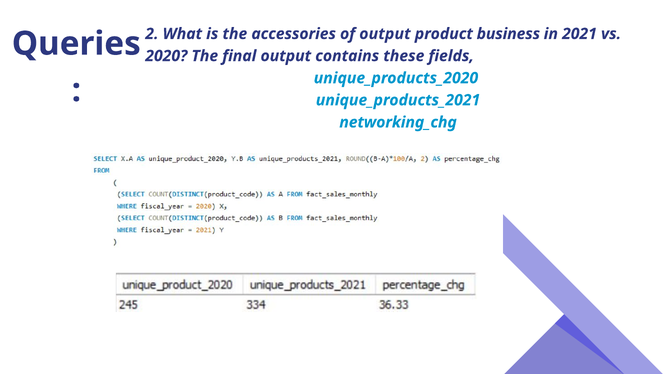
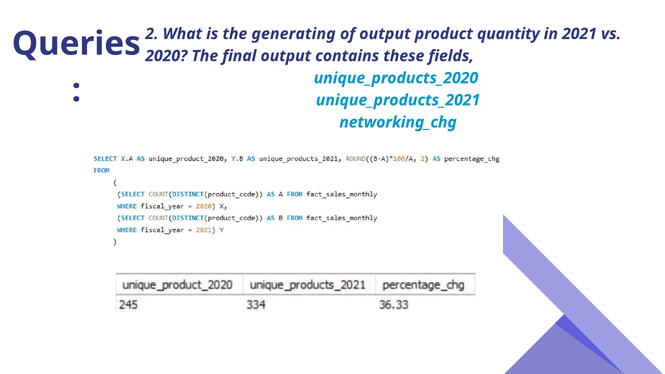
accessories: accessories -> generating
business: business -> quantity
